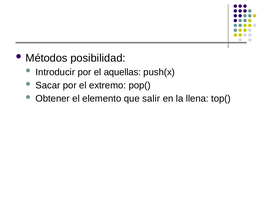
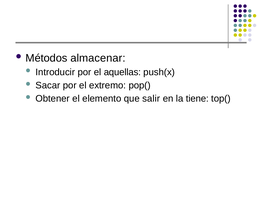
posibilidad: posibilidad -> almacenar
llena: llena -> tiene
